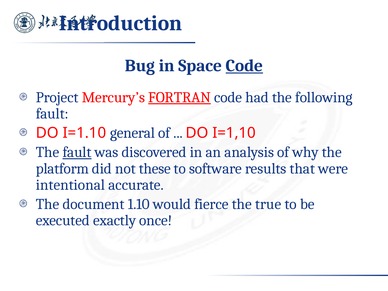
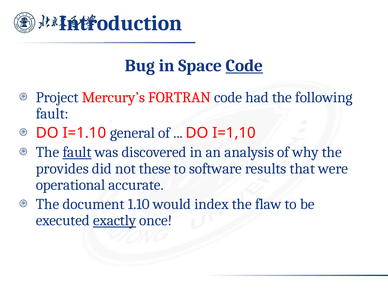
FORTRAN underline: present -> none
platform: platform -> provides
intentional: intentional -> operational
fierce: fierce -> index
true: true -> flaw
exactly underline: none -> present
